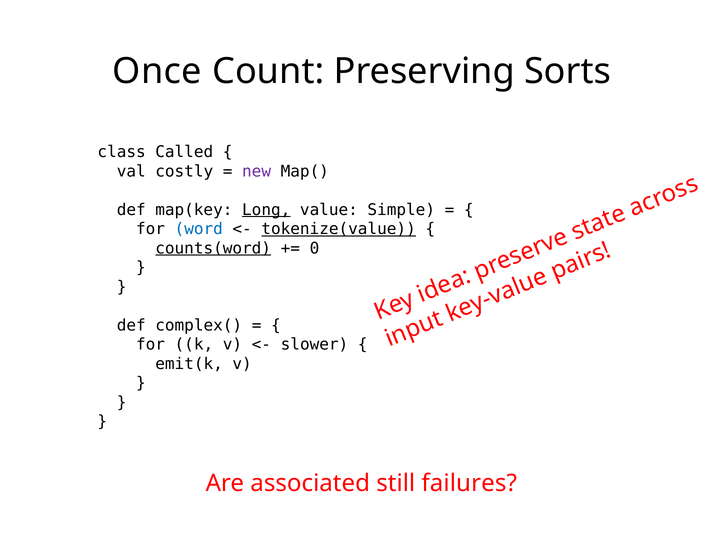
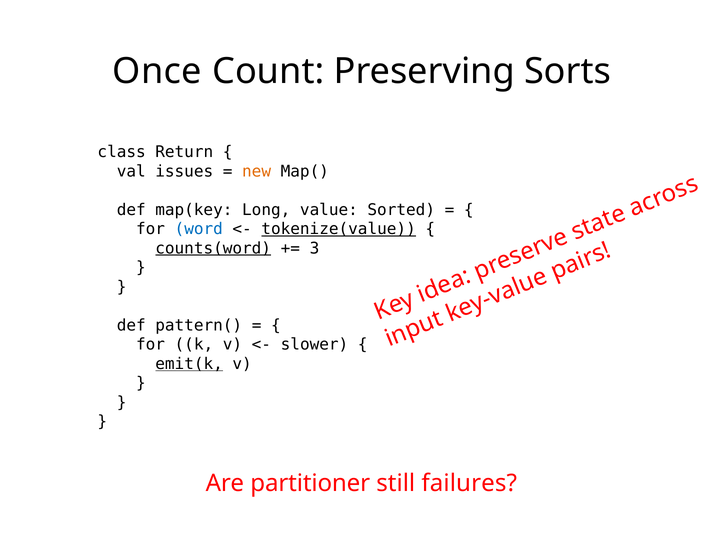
Called: Called -> Return
costly: costly -> issues
new colour: purple -> orange
Long underline: present -> none
Simple: Simple -> Sorted
0: 0 -> 3
complex(: complex( -> pattern(
emit(k underline: none -> present
associated: associated -> partitioner
